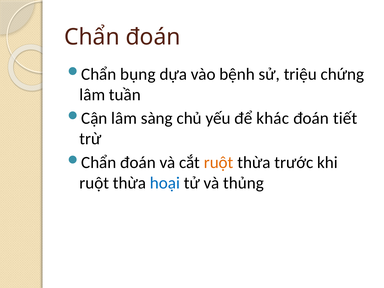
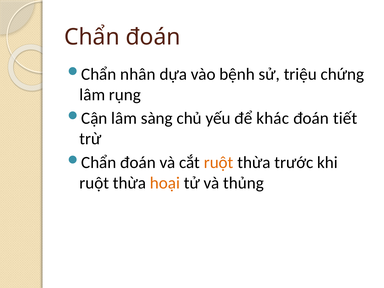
bụng: bụng -> nhân
tuần: tuần -> rụng
hoại colour: blue -> orange
